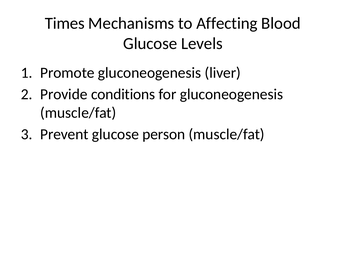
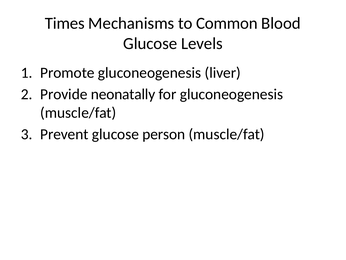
Affecting: Affecting -> Common
conditions: conditions -> neonatally
